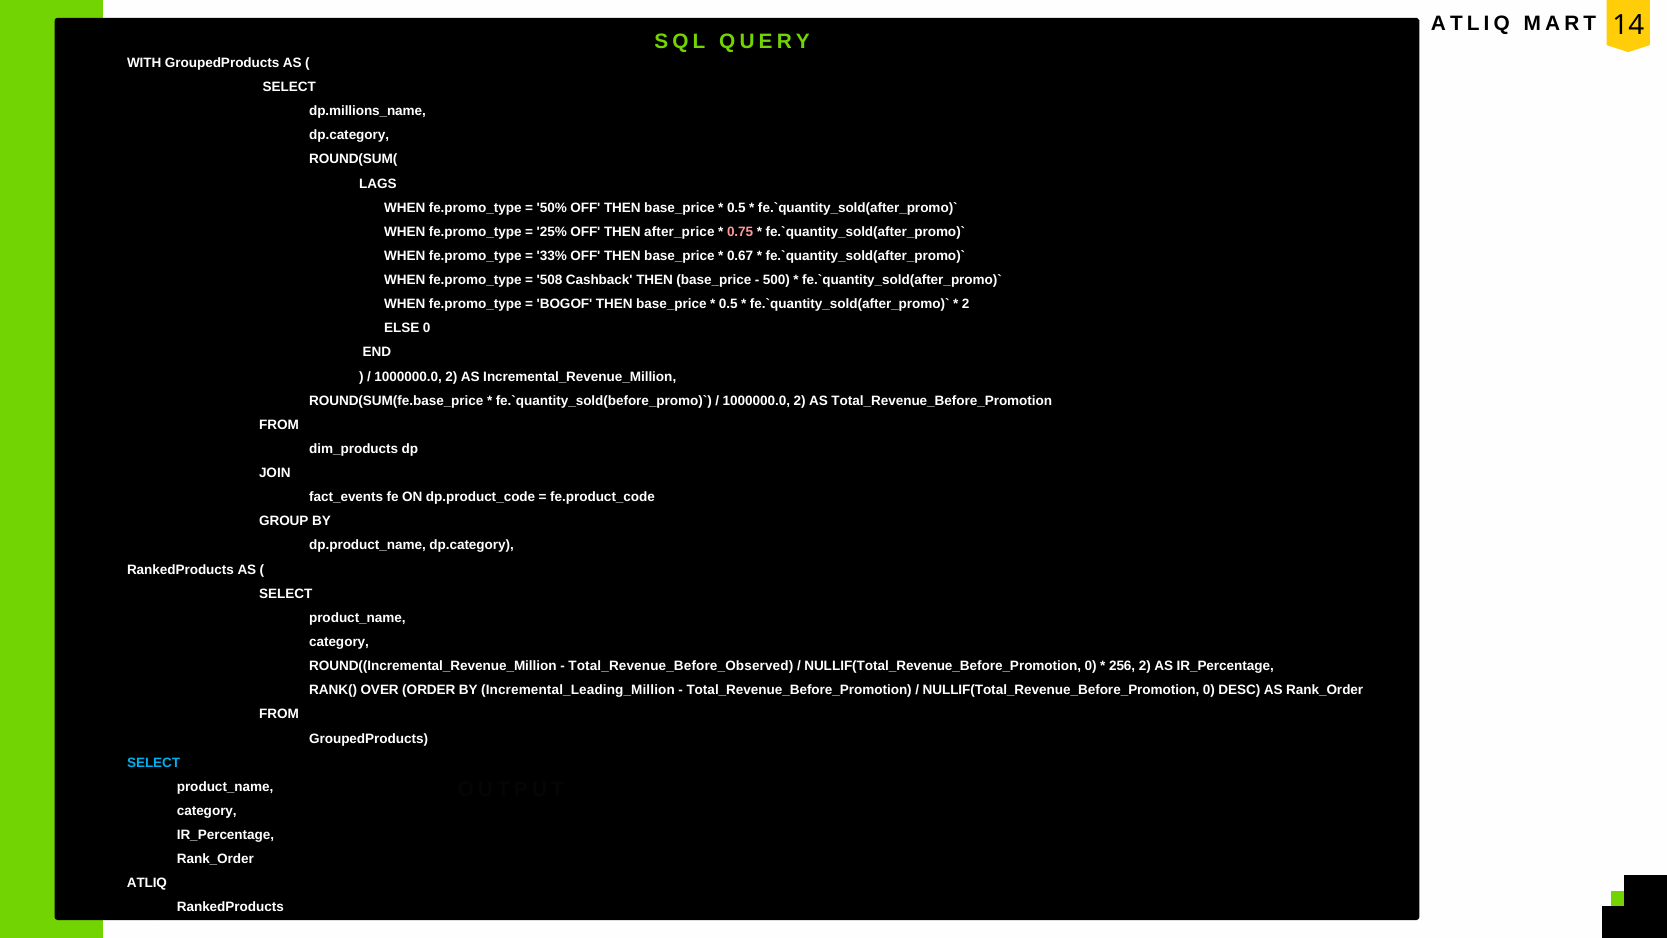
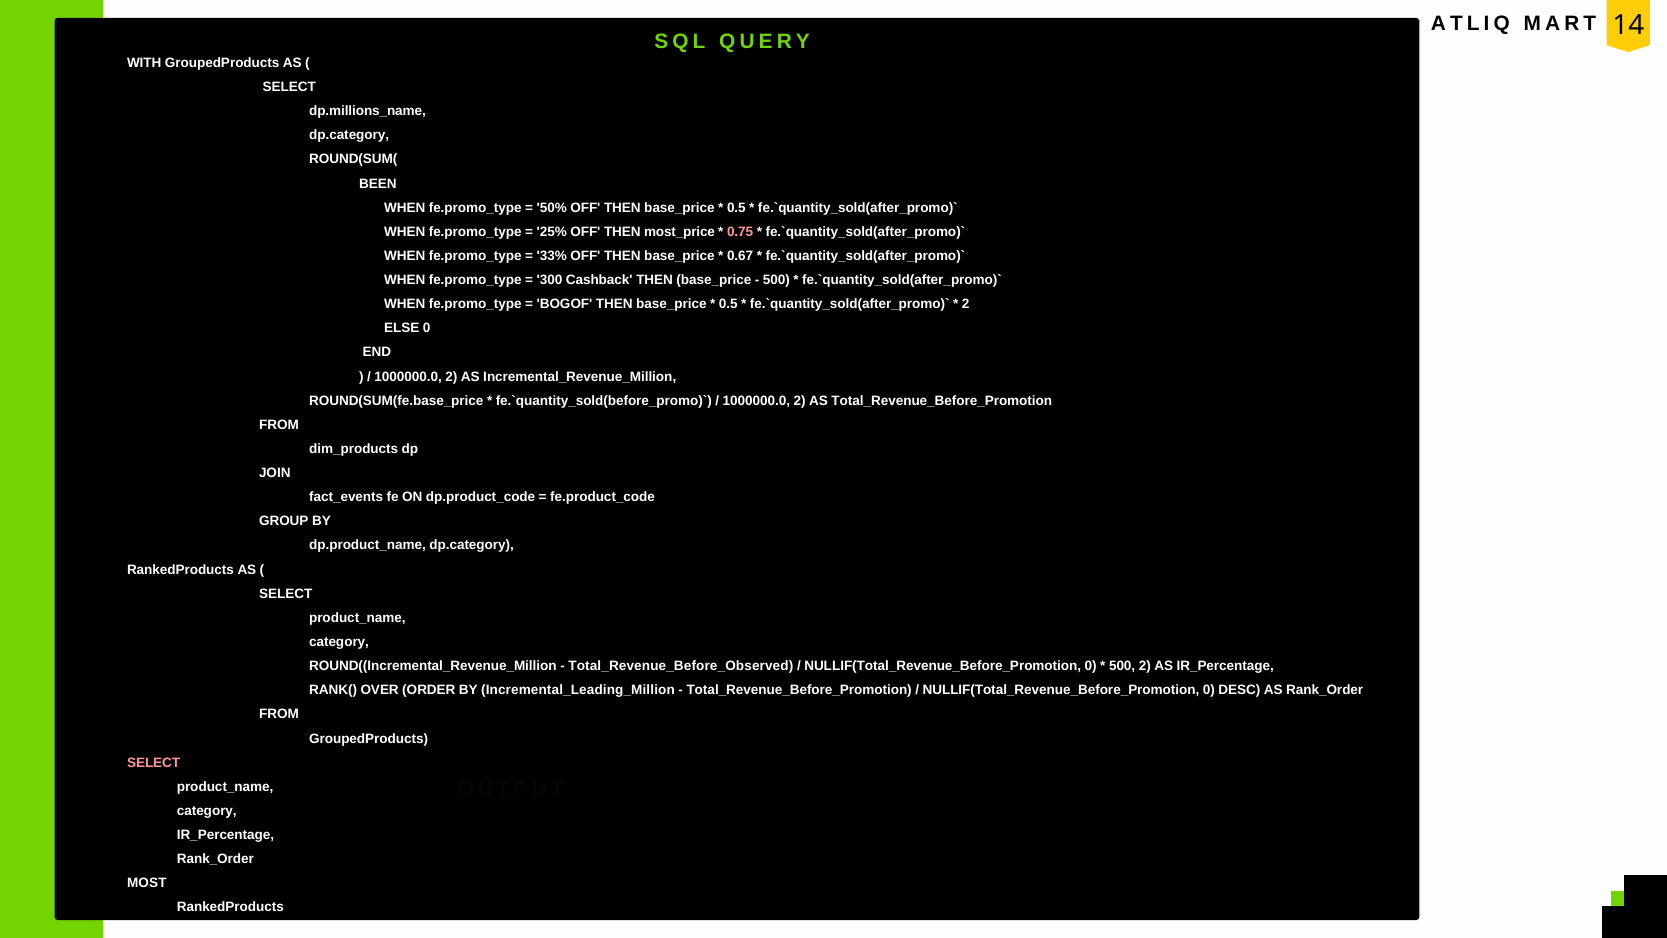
LAGS: LAGS -> BEEN
after_price: after_price -> most_price
508: 508 -> 300
256 at (1122, 666): 256 -> 500
SELECT at (154, 762) colour: light blue -> pink
ATLIQ at (147, 883): ATLIQ -> MOST
